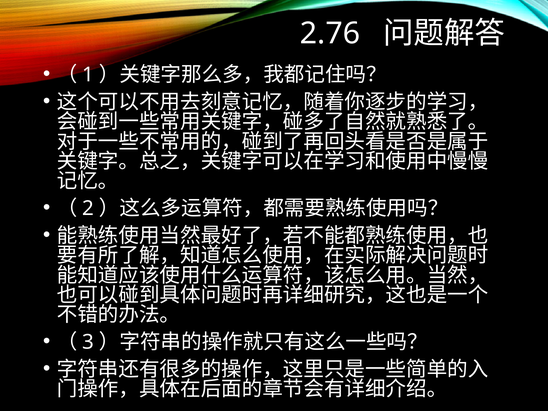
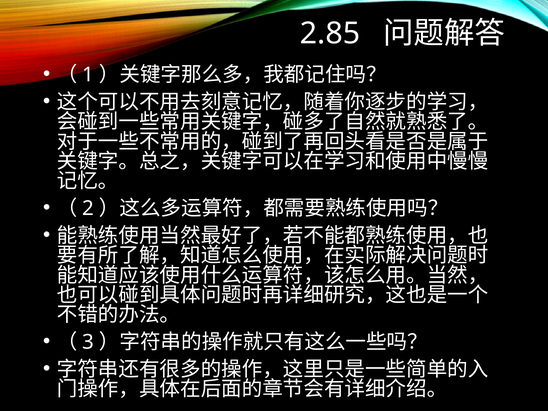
2.76: 2.76 -> 2.85
